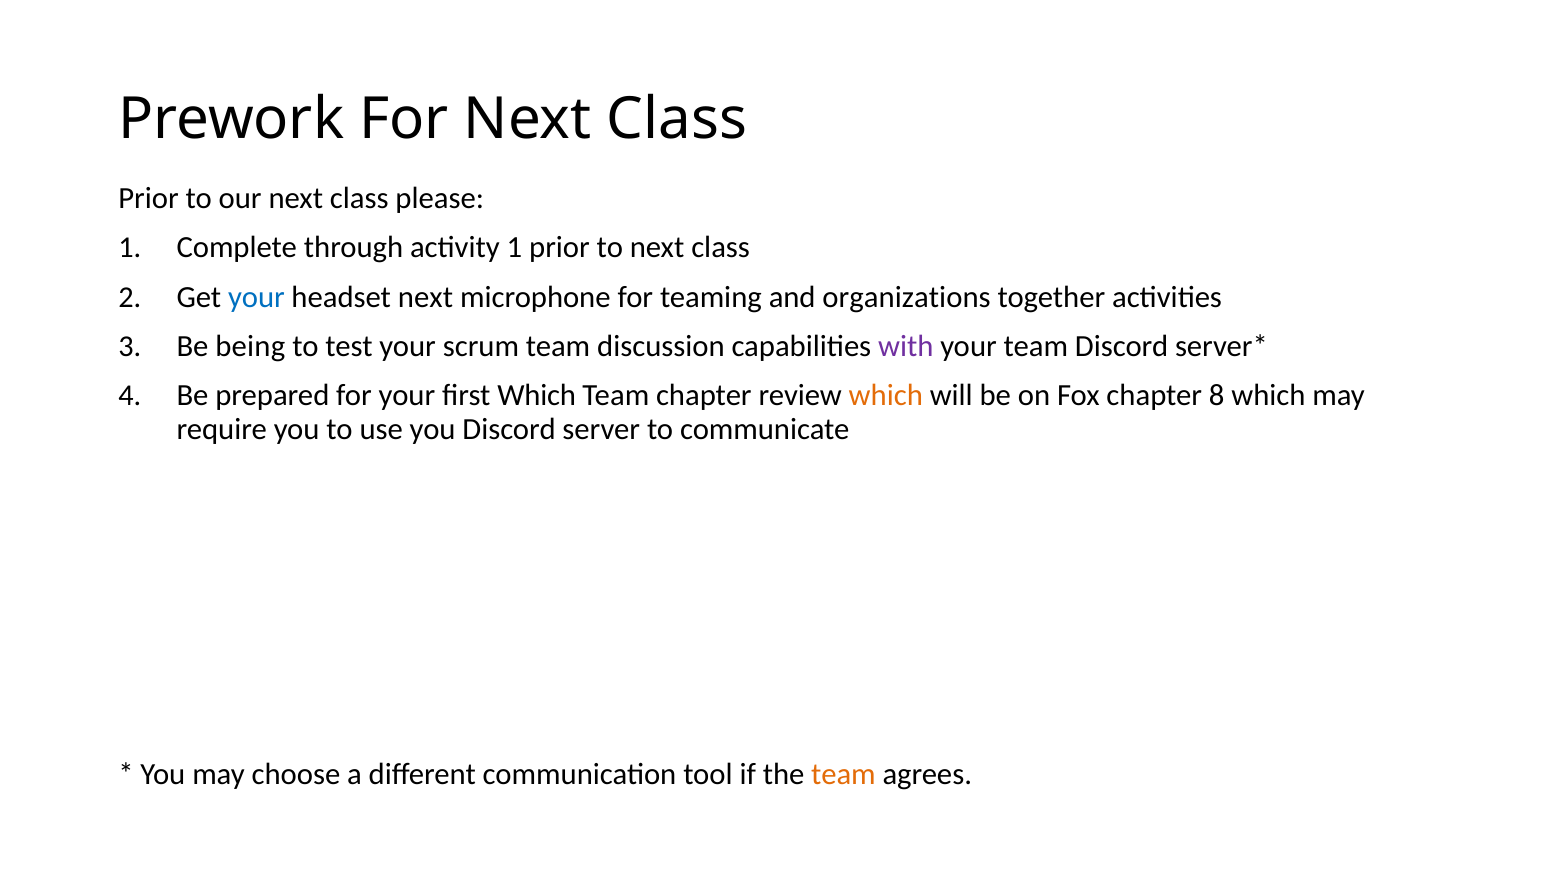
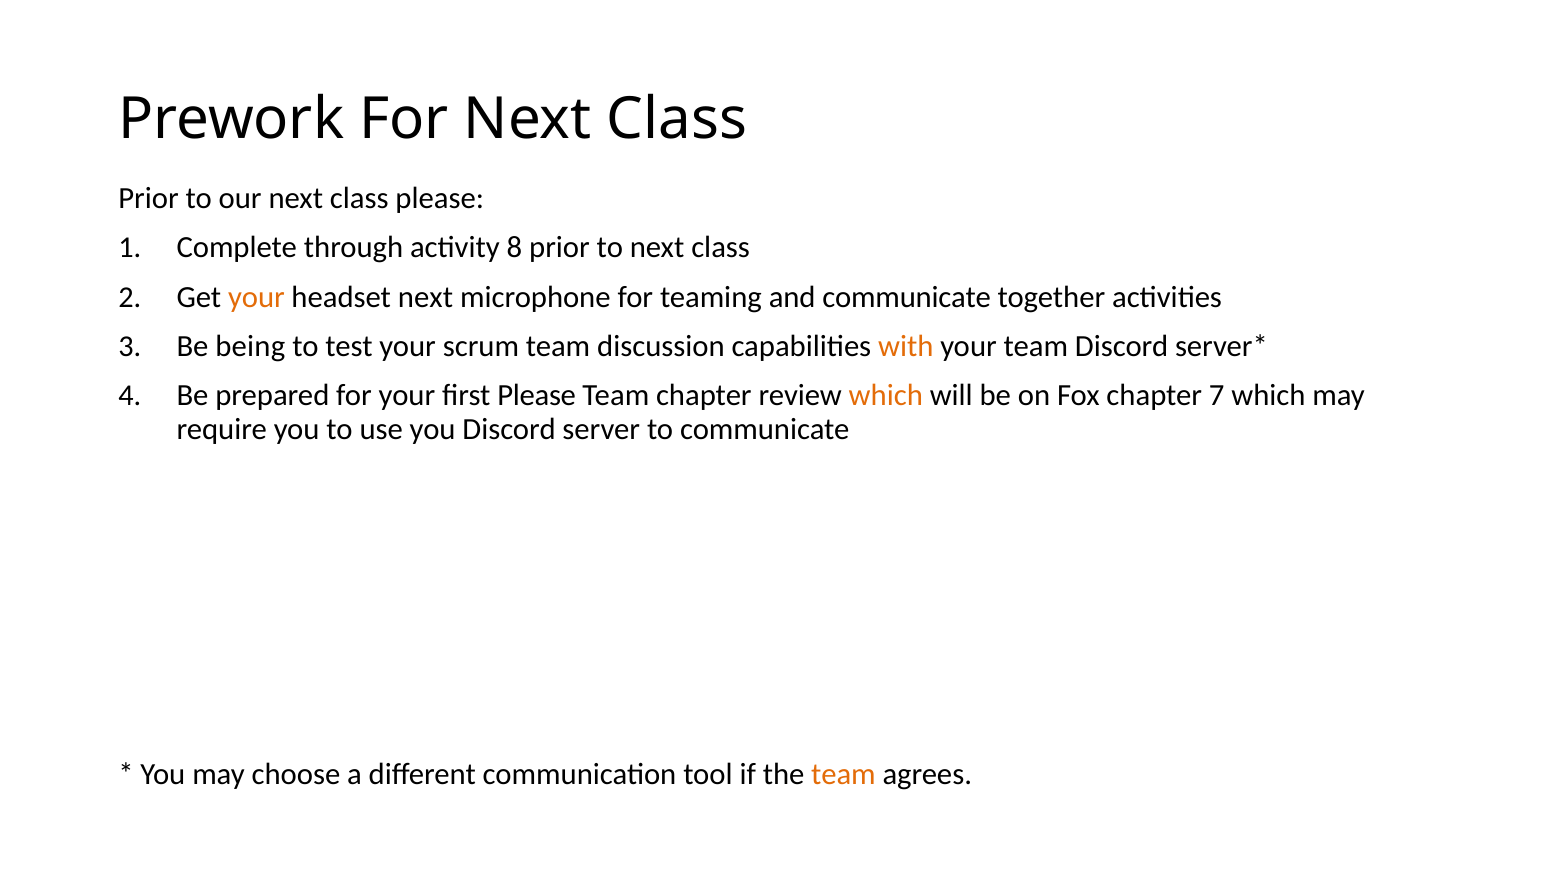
activity 1: 1 -> 8
your at (256, 297) colour: blue -> orange
and organizations: organizations -> communicate
with colour: purple -> orange
first Which: Which -> Please
8: 8 -> 7
